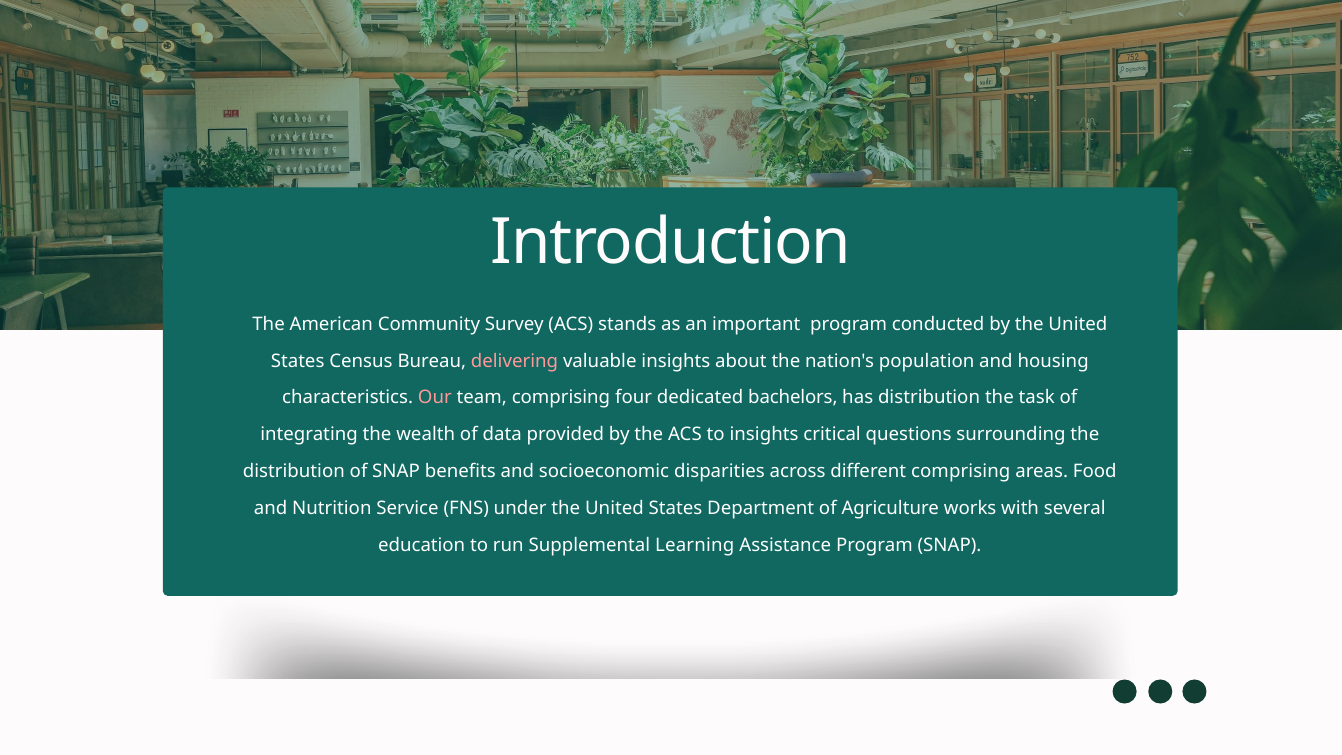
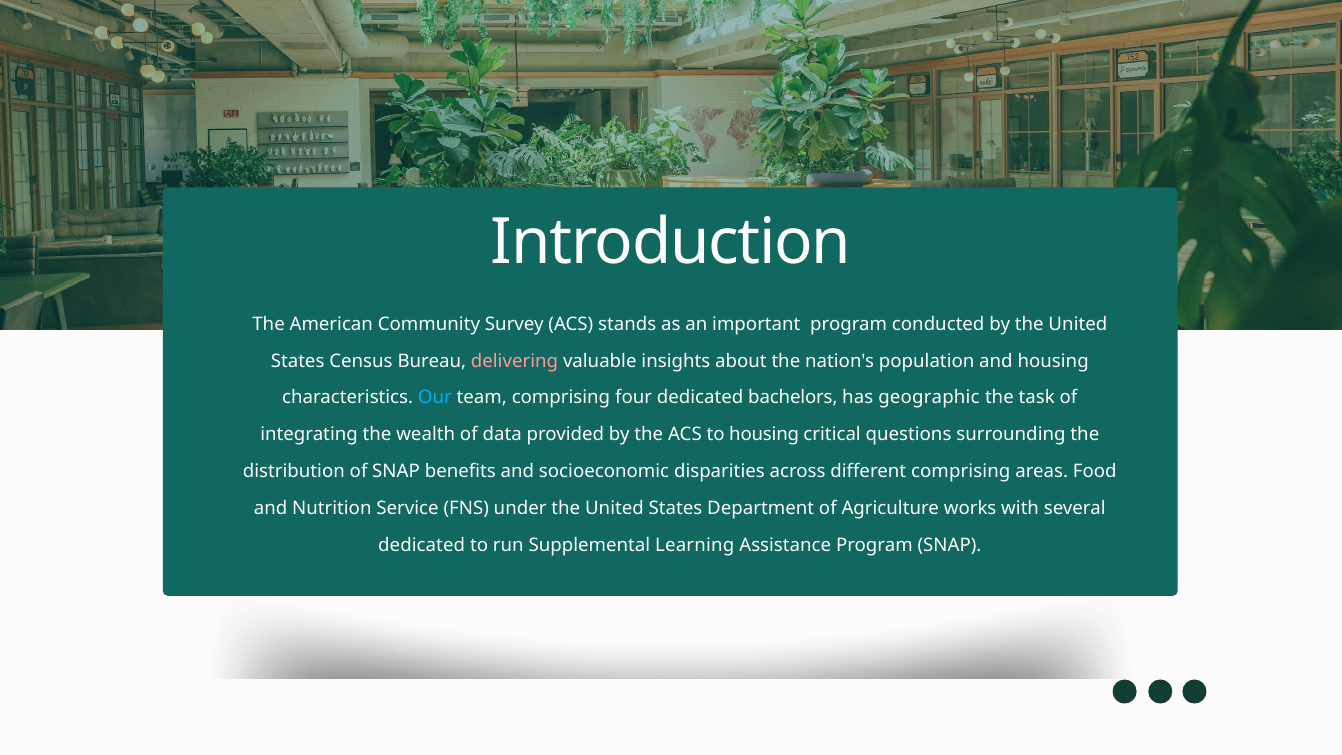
Our colour: pink -> light blue
has distribution: distribution -> geographic
to insights: insights -> housing
education at (422, 545): education -> dedicated
